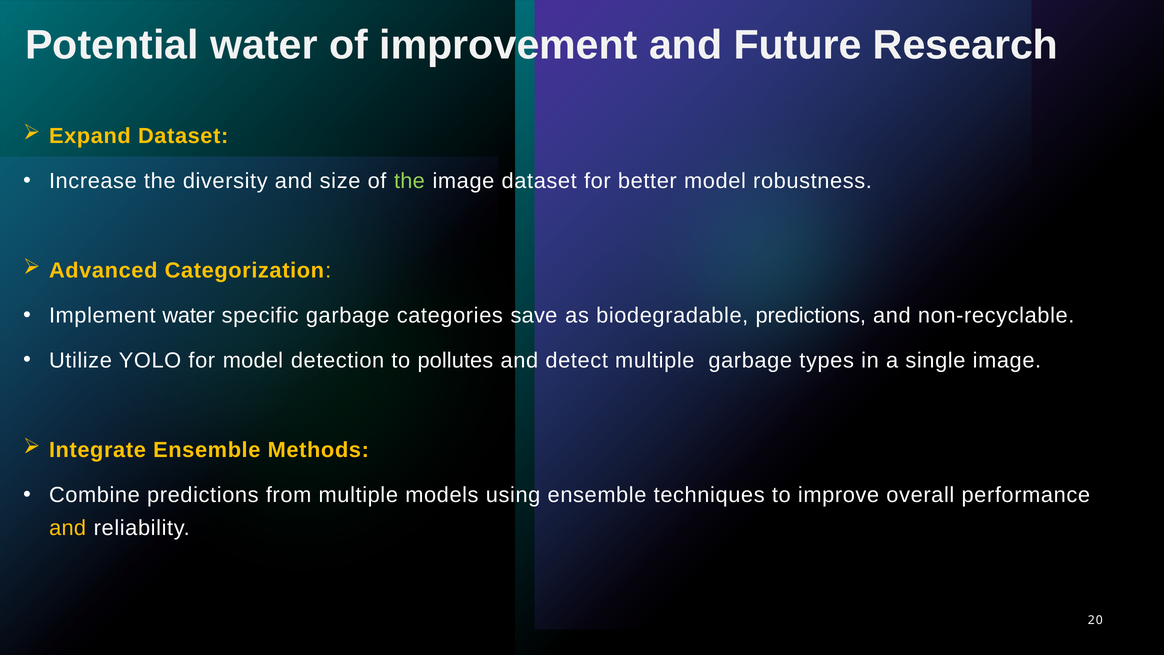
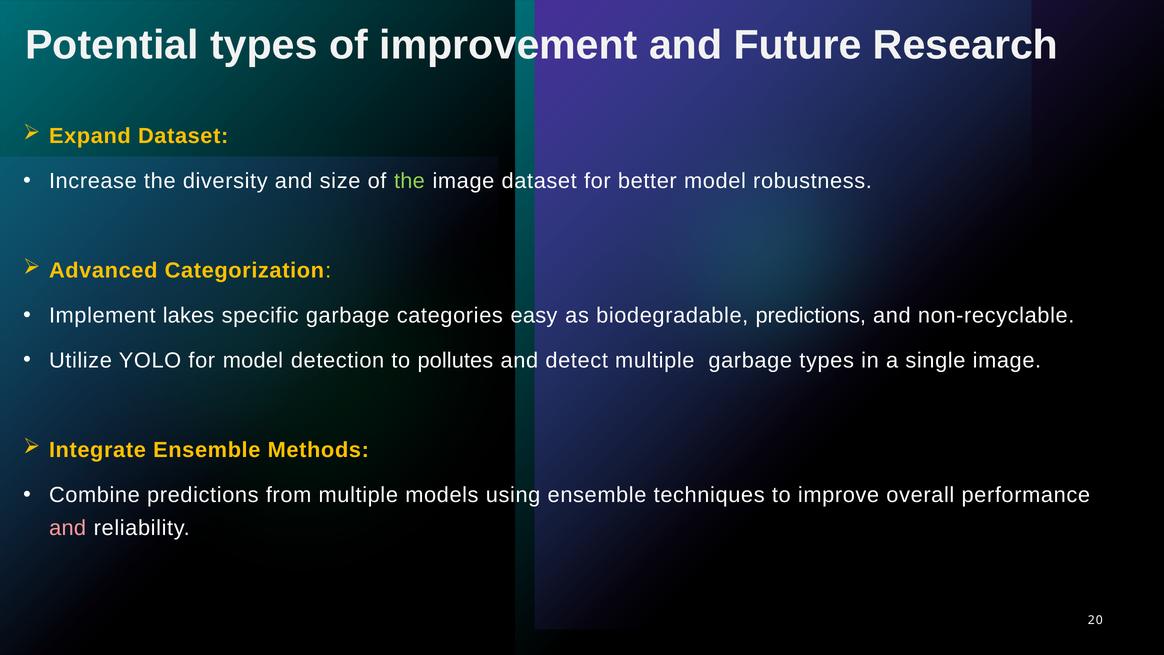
Potential water: water -> types
Implement water: water -> lakes
save: save -> easy
and at (68, 528) colour: yellow -> pink
